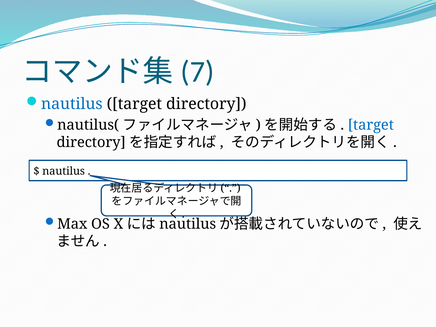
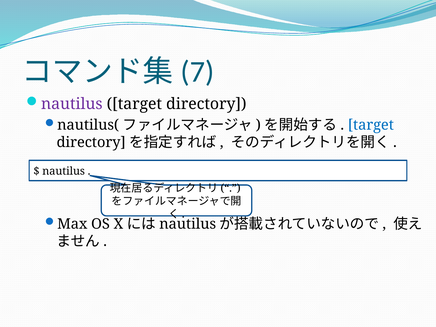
nautilus at (72, 104) colour: blue -> purple
